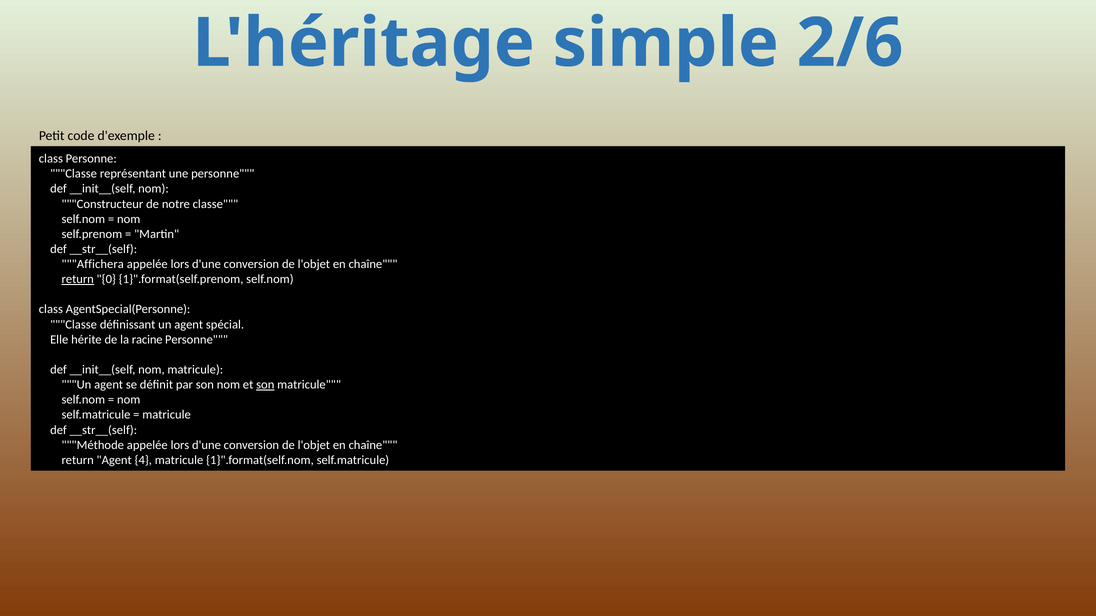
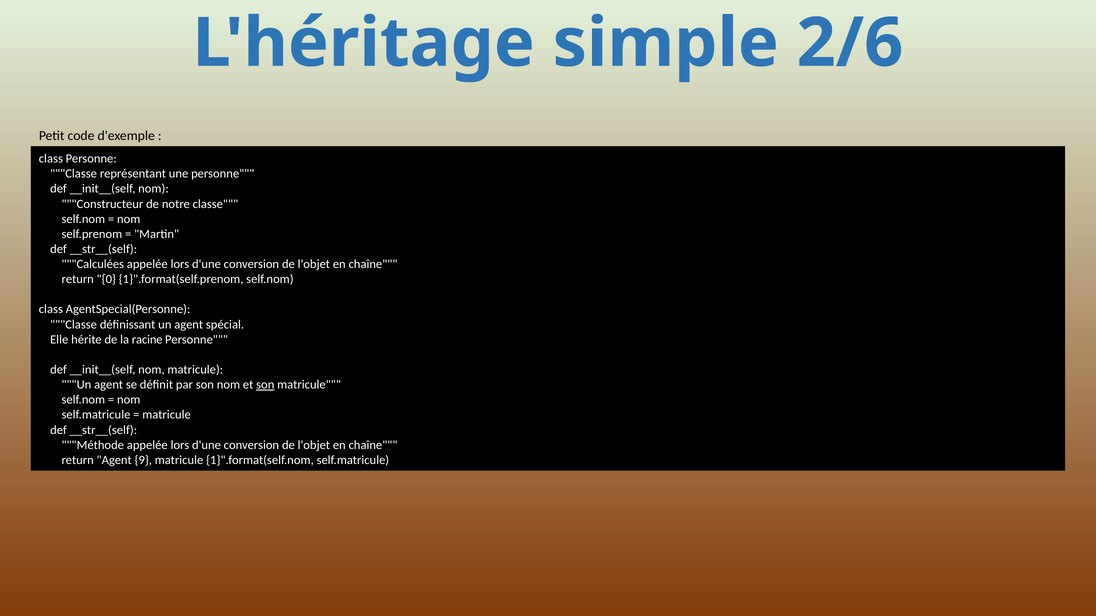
Affichera: Affichera -> Calculées
return at (78, 279) underline: present -> none
4: 4 -> 9
